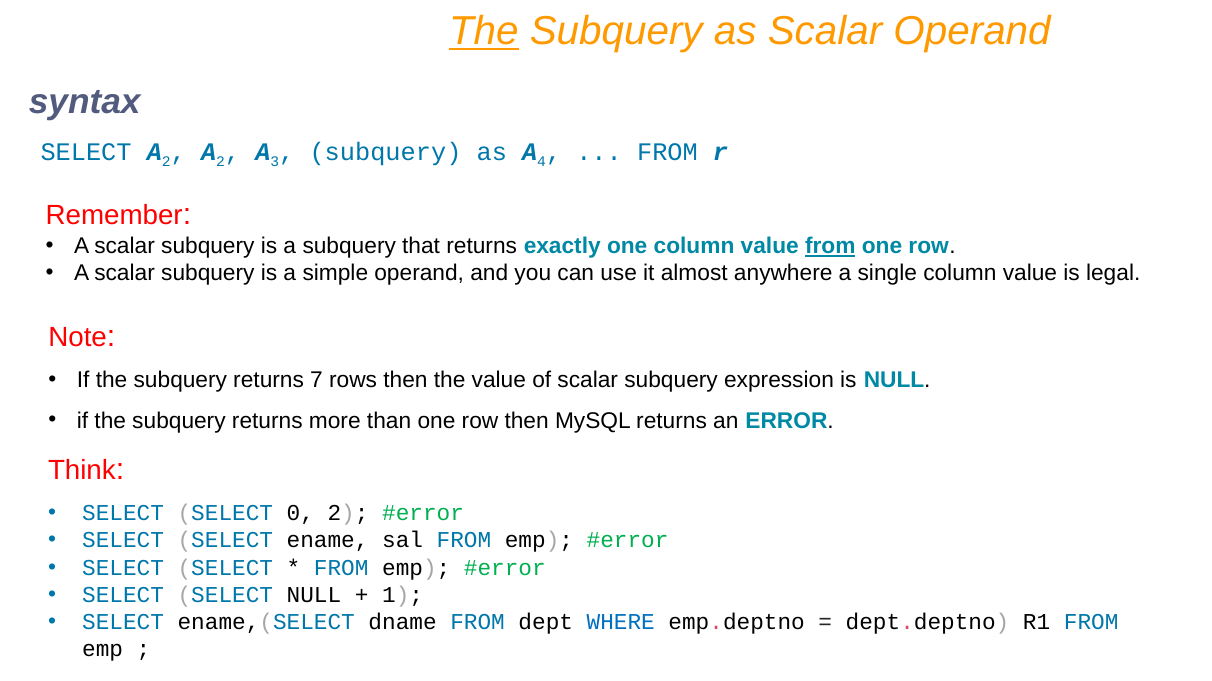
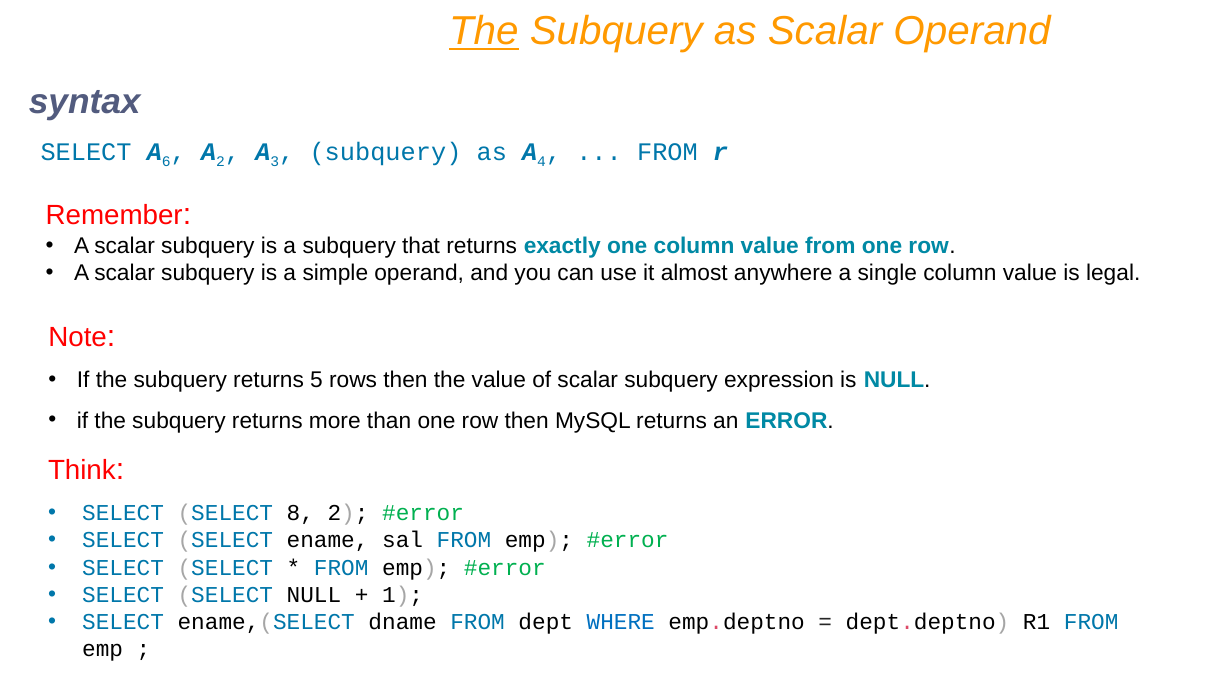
SELECT A 2: 2 -> 6
from at (830, 246) underline: present -> none
7: 7 -> 5
0: 0 -> 8
